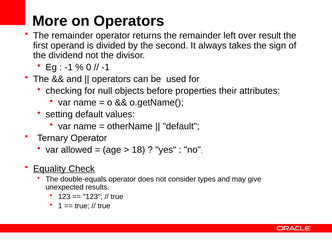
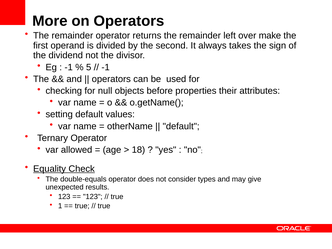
result: result -> make
0: 0 -> 5
